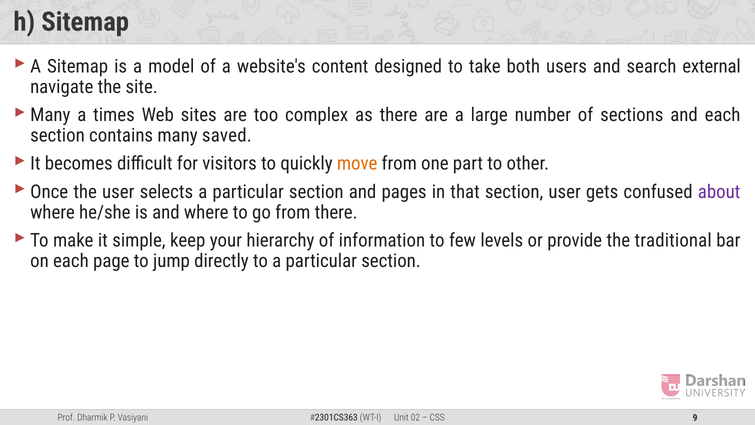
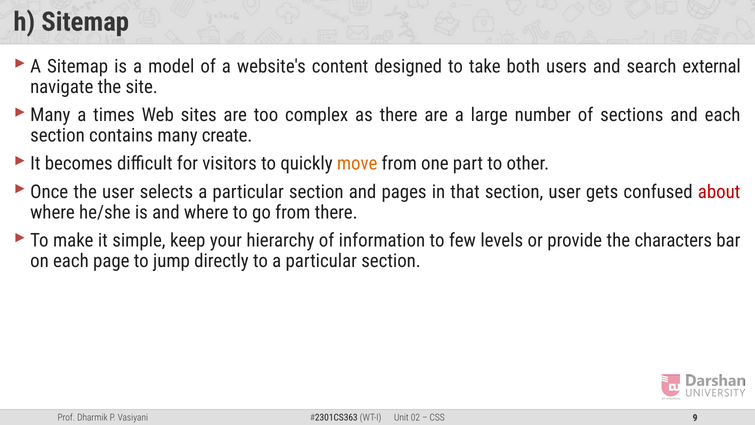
saved: saved -> create
about colour: purple -> red
traditional: traditional -> characters
